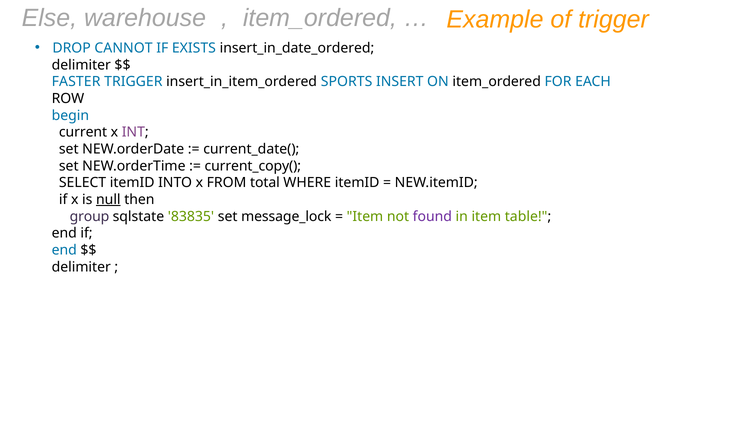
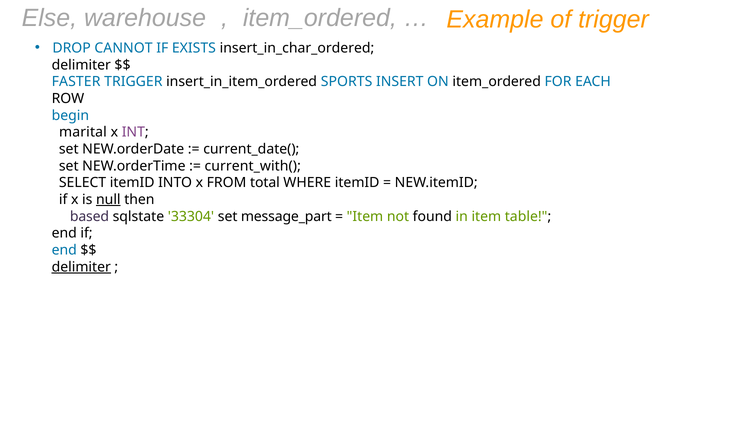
insert_in_date_ordered: insert_in_date_ordered -> insert_in_char_ordered
current: current -> marital
current_copy(: current_copy( -> current_with(
group: group -> based
83835: 83835 -> 33304
message_lock: message_lock -> message_part
found colour: purple -> black
delimiter at (81, 267) underline: none -> present
